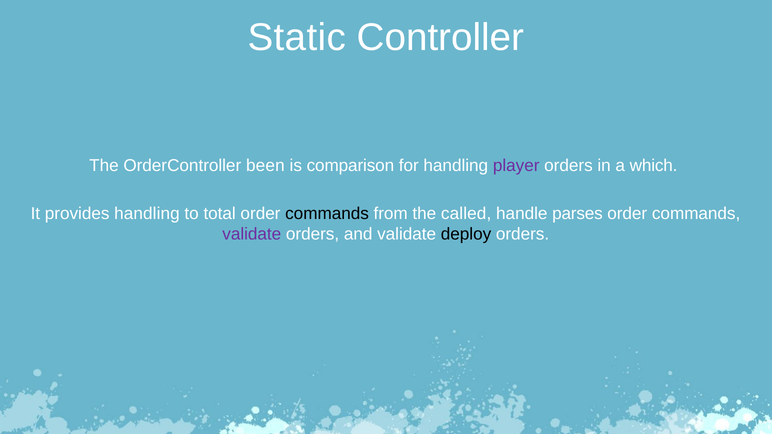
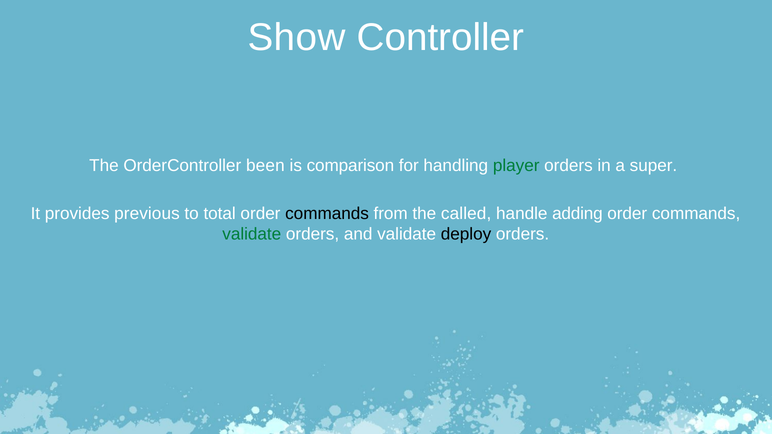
Static: Static -> Show
player colour: purple -> green
which: which -> super
provides handling: handling -> previous
parses: parses -> adding
validate at (252, 234) colour: purple -> green
